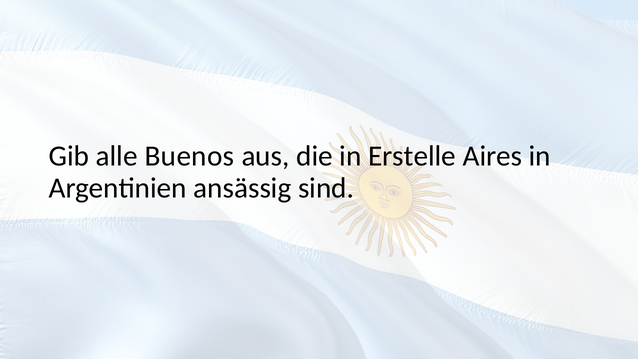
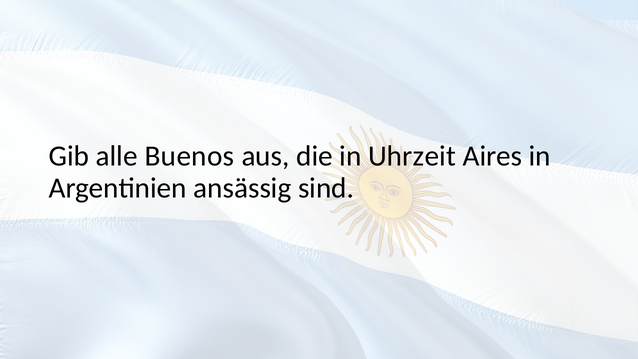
Erstelle: Erstelle -> Uhrzeit
